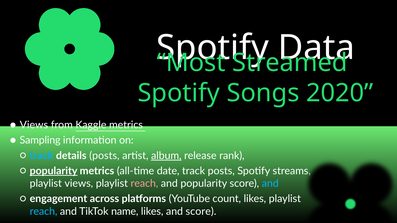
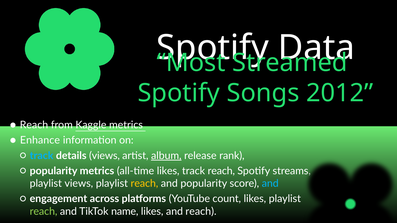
2020: 2020 -> 2012
Views at (34, 125): Views -> Reach
Sampling: Sampling -> Enhance
details posts: posts -> views
popularity at (54, 171) underline: present -> none
all-time date: date -> likes
track posts: posts -> reach
reach at (144, 184) colour: pink -> yellow
reach at (44, 212) colour: light blue -> light green
and score: score -> reach
